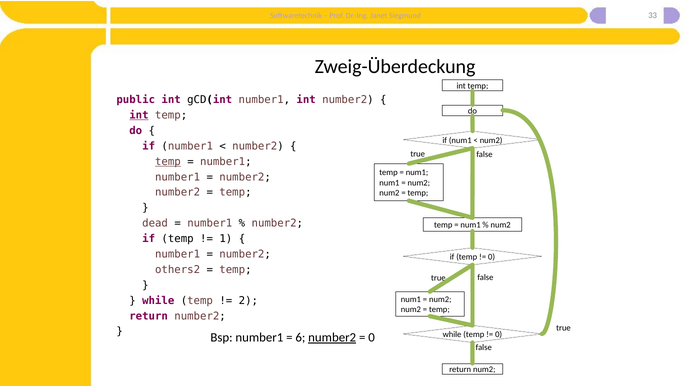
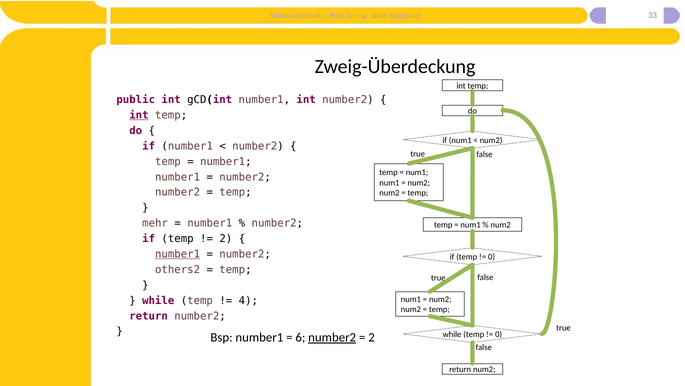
temp at (168, 161) underline: present -> none
dead: dead -> mehr
1 at (226, 238): 1 -> 2
number1 at (178, 254) underline: none -> present
2: 2 -> 4
0 at (372, 337): 0 -> 2
